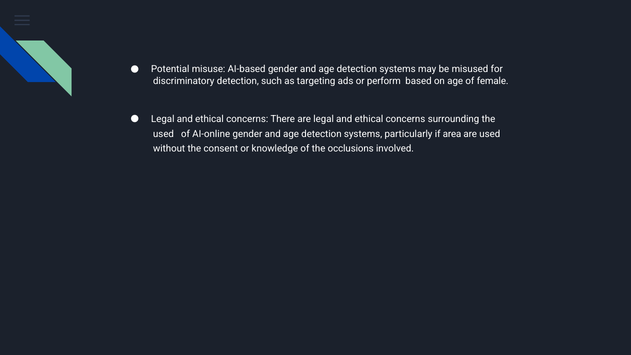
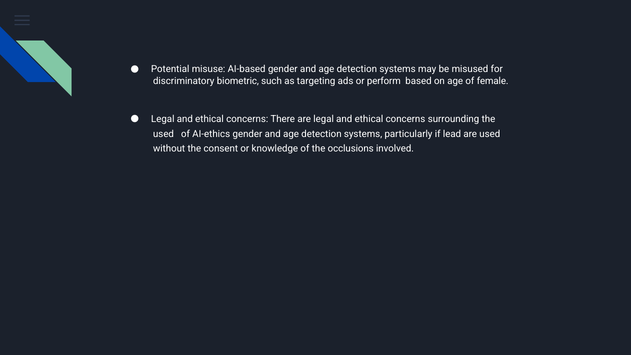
discriminatory detection: detection -> biometric
AI-online: AI-online -> AI-ethics
area: area -> lead
